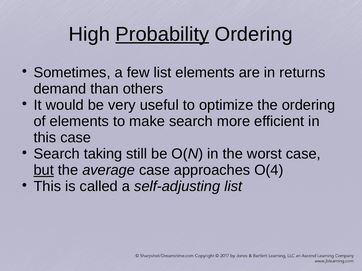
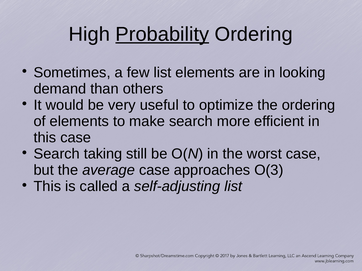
returns: returns -> looking
but underline: present -> none
O(4: O(4 -> O(3
